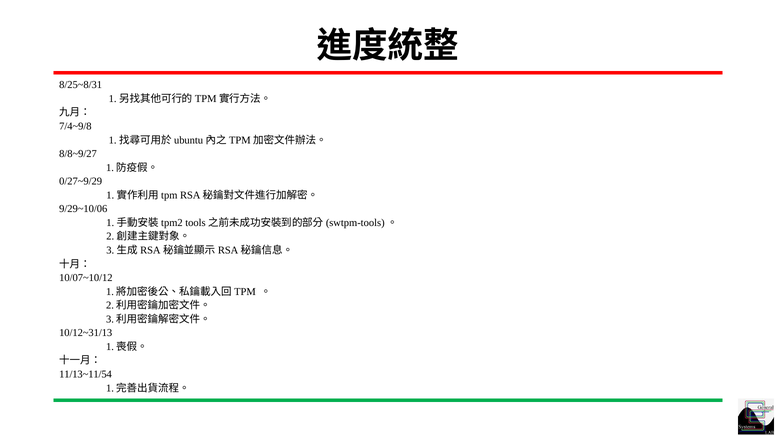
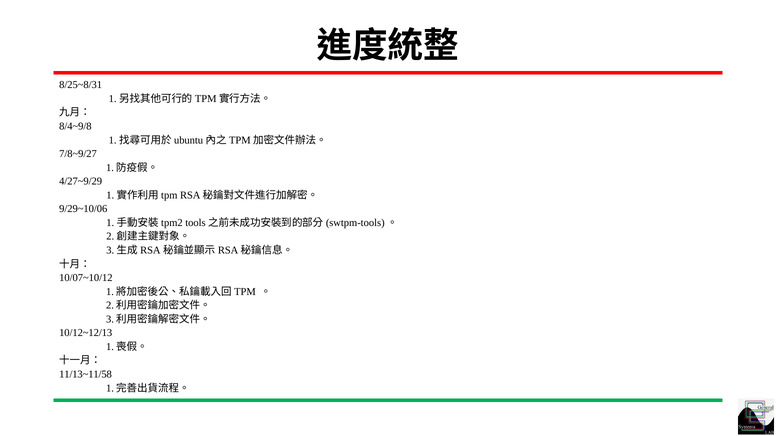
7/4~9/8: 7/4~9/8 -> 8/4~9/8
8/8~9/27: 8/8~9/27 -> 7/8~9/27
0/27~9/29: 0/27~9/29 -> 4/27~9/29
10/12~31/13: 10/12~31/13 -> 10/12~12/13
11/13~11/54: 11/13~11/54 -> 11/13~11/58
